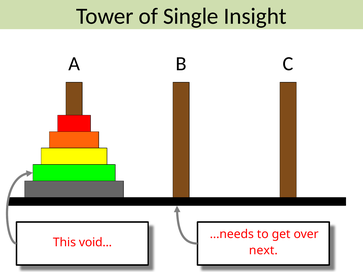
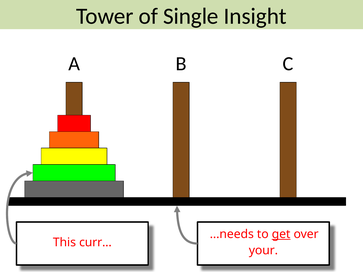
get underline: none -> present
void: void -> curr
next: next -> your
